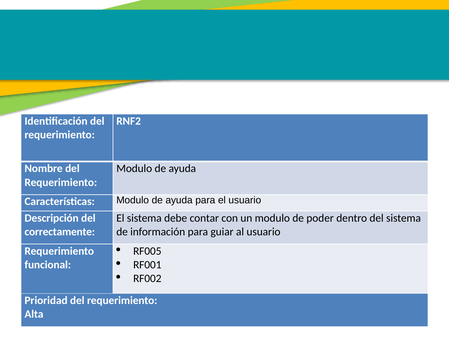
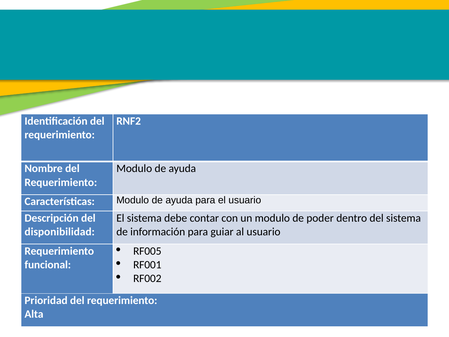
correctamente: correctamente -> disponibilidad
